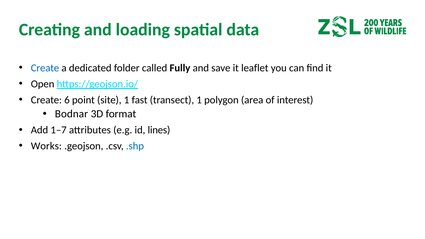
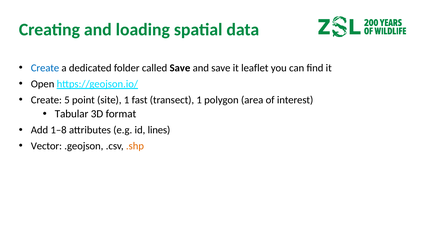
called Fully: Fully -> Save
6: 6 -> 5
Bodnar: Bodnar -> Tabular
1–7: 1–7 -> 1–8
Works: Works -> Vector
.shp colour: blue -> orange
